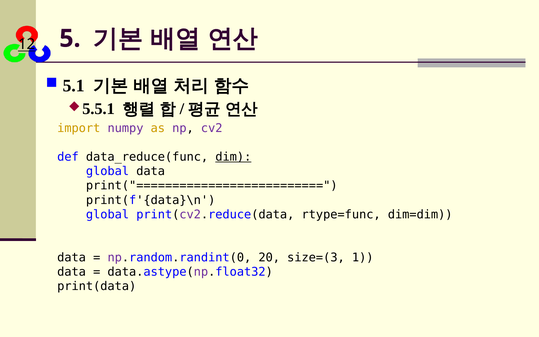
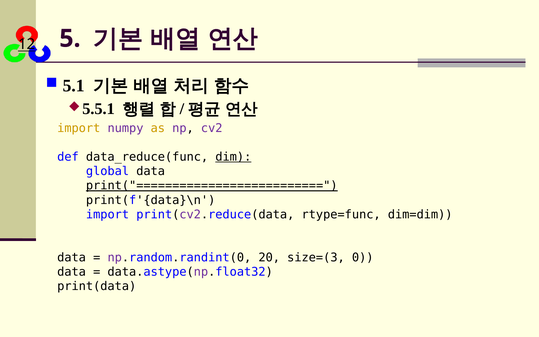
print("========================== underline: none -> present
global at (108, 214): global -> import
1: 1 -> 0
